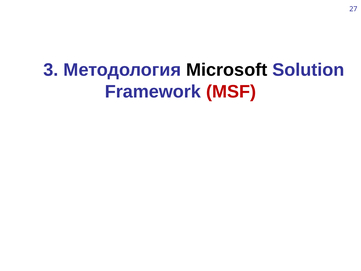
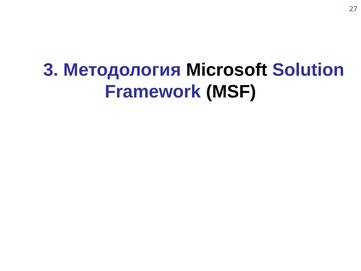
MSF colour: red -> black
